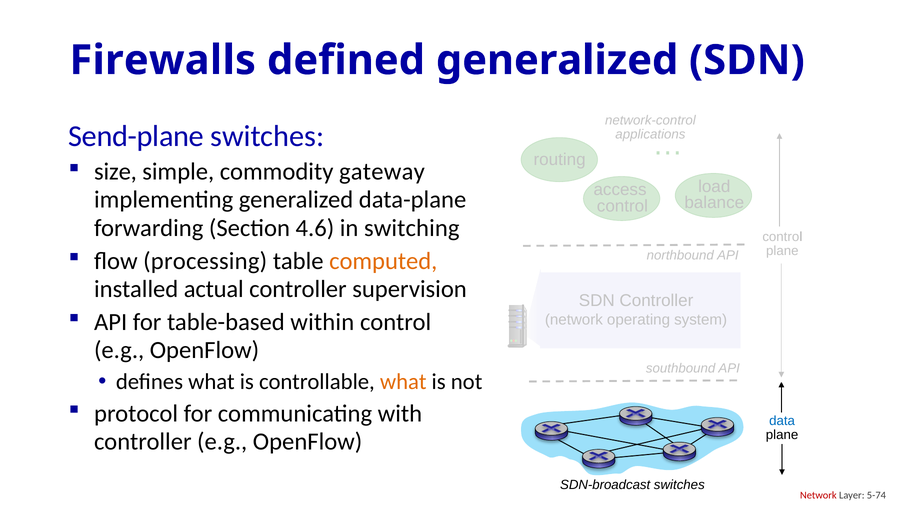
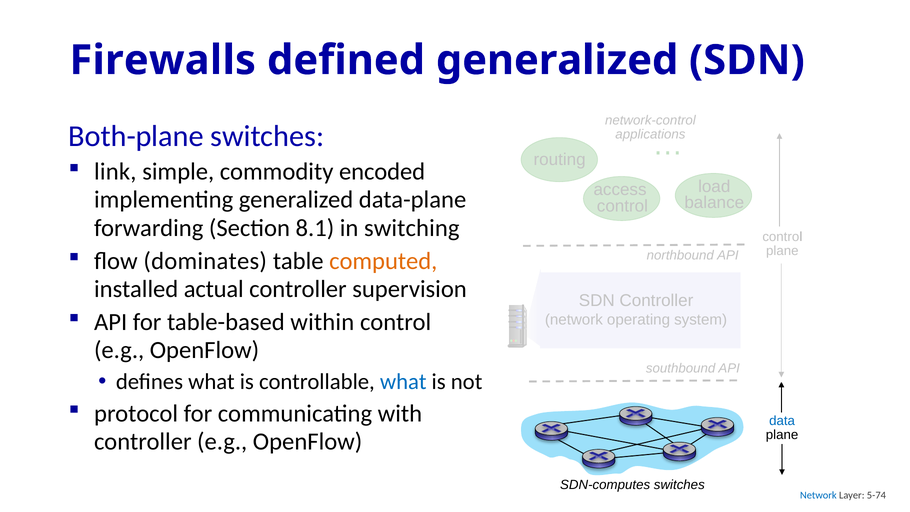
Send-plane: Send-plane -> Both-plane
size: size -> link
gateway: gateway -> encoded
4.6: 4.6 -> 8.1
processing: processing -> dominates
what at (403, 381) colour: orange -> blue
SDN-broadcast: SDN-broadcast -> SDN-computes
Network at (818, 495) colour: red -> blue
